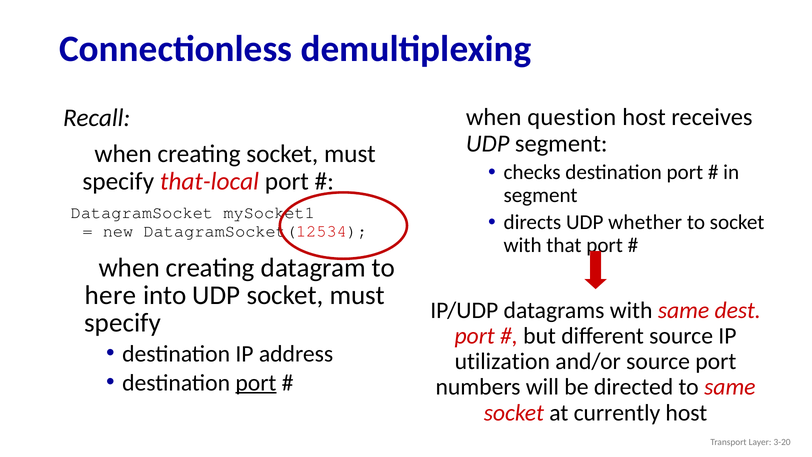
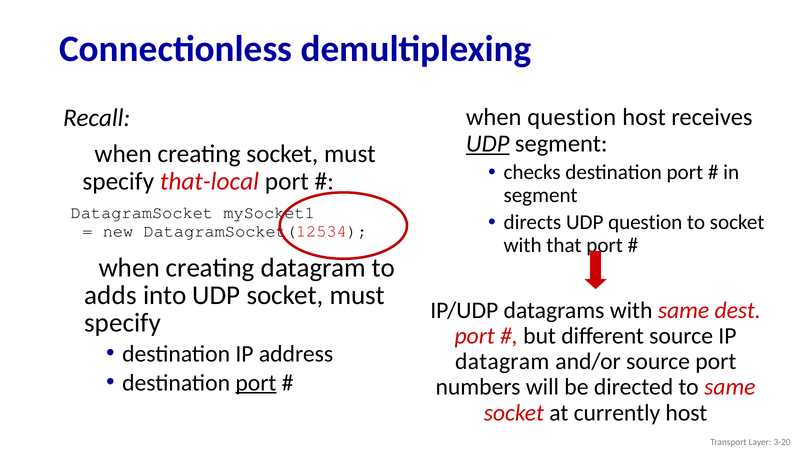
UDP at (488, 144) underline: none -> present
UDP whether: whether -> question
here: here -> adds
utilization at (502, 361): utilization -> datagram
